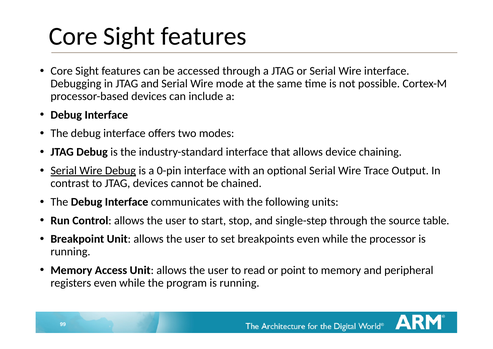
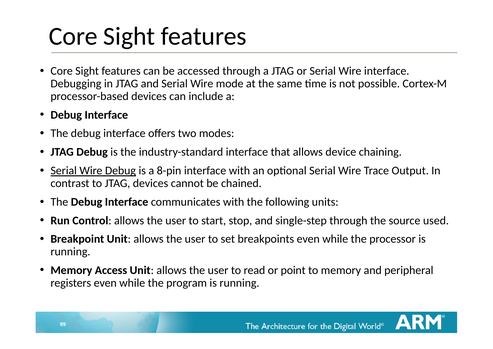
0-pin: 0-pin -> 8-pin
table: table -> used
